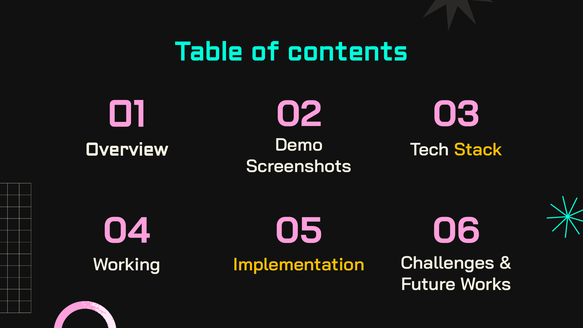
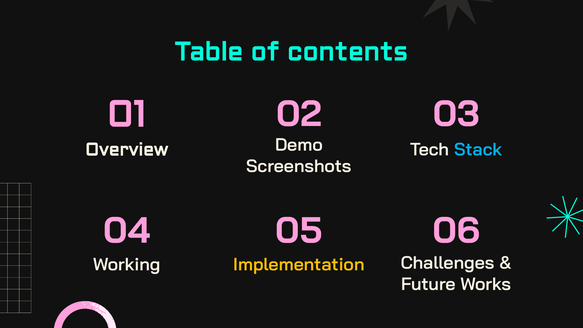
Stack colour: yellow -> light blue
